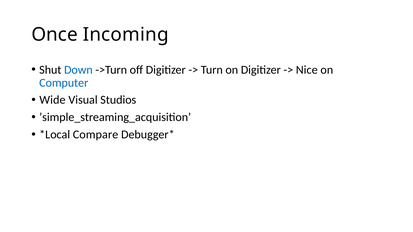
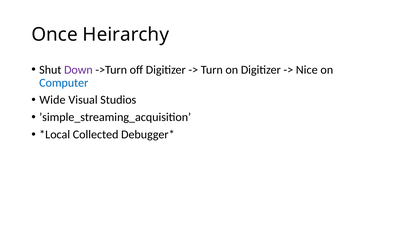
Incoming: Incoming -> Heirarchy
Down colour: blue -> purple
Compare: Compare -> Collected
